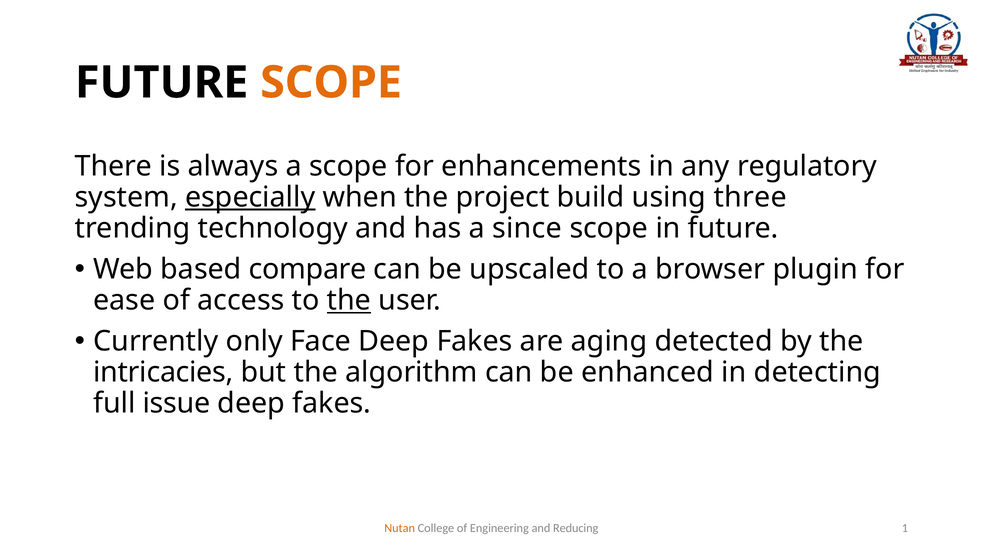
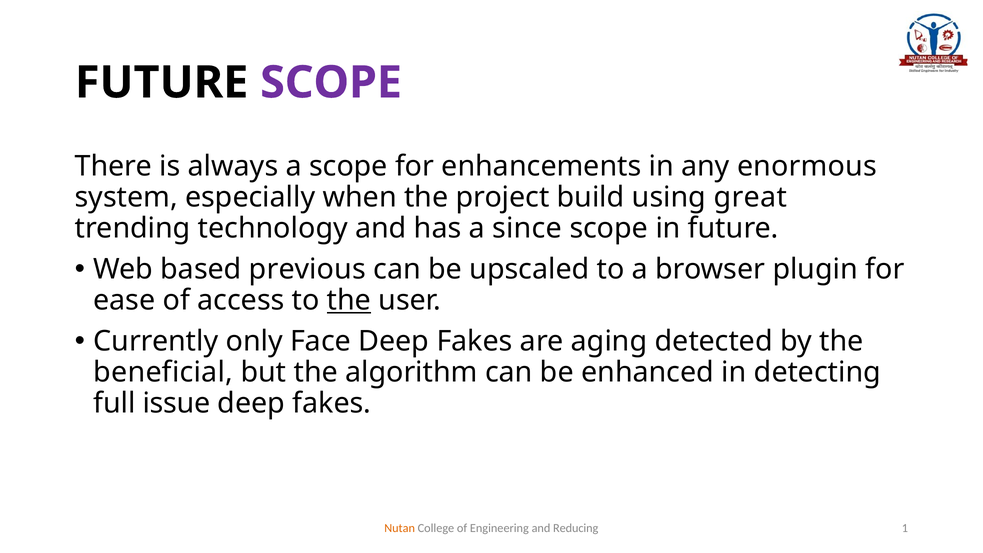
SCOPE at (331, 83) colour: orange -> purple
regulatory: regulatory -> enormous
especially underline: present -> none
three: three -> great
compare: compare -> previous
intricacies: intricacies -> beneficial
